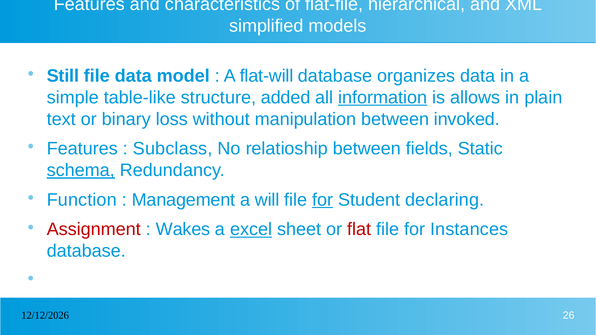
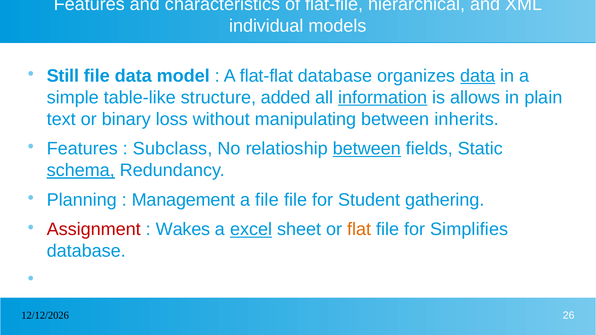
simplified: simplified -> individual
flat-will: flat-will -> flat-flat
data at (478, 76) underline: none -> present
manipulation: manipulation -> manipulating
invoked: invoked -> inherits
between at (367, 149) underline: none -> present
Function: Function -> Planning
a will: will -> file
for at (323, 200) underline: present -> none
declaring: declaring -> gathering
flat colour: red -> orange
Instances: Instances -> Simplifies
